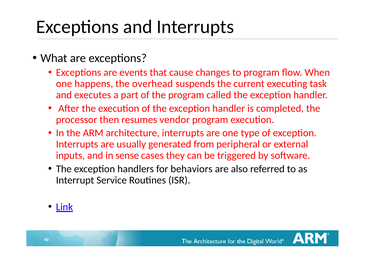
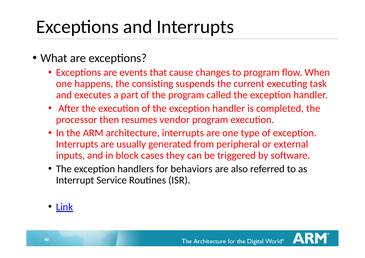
overhead: overhead -> consisting
sense: sense -> block
